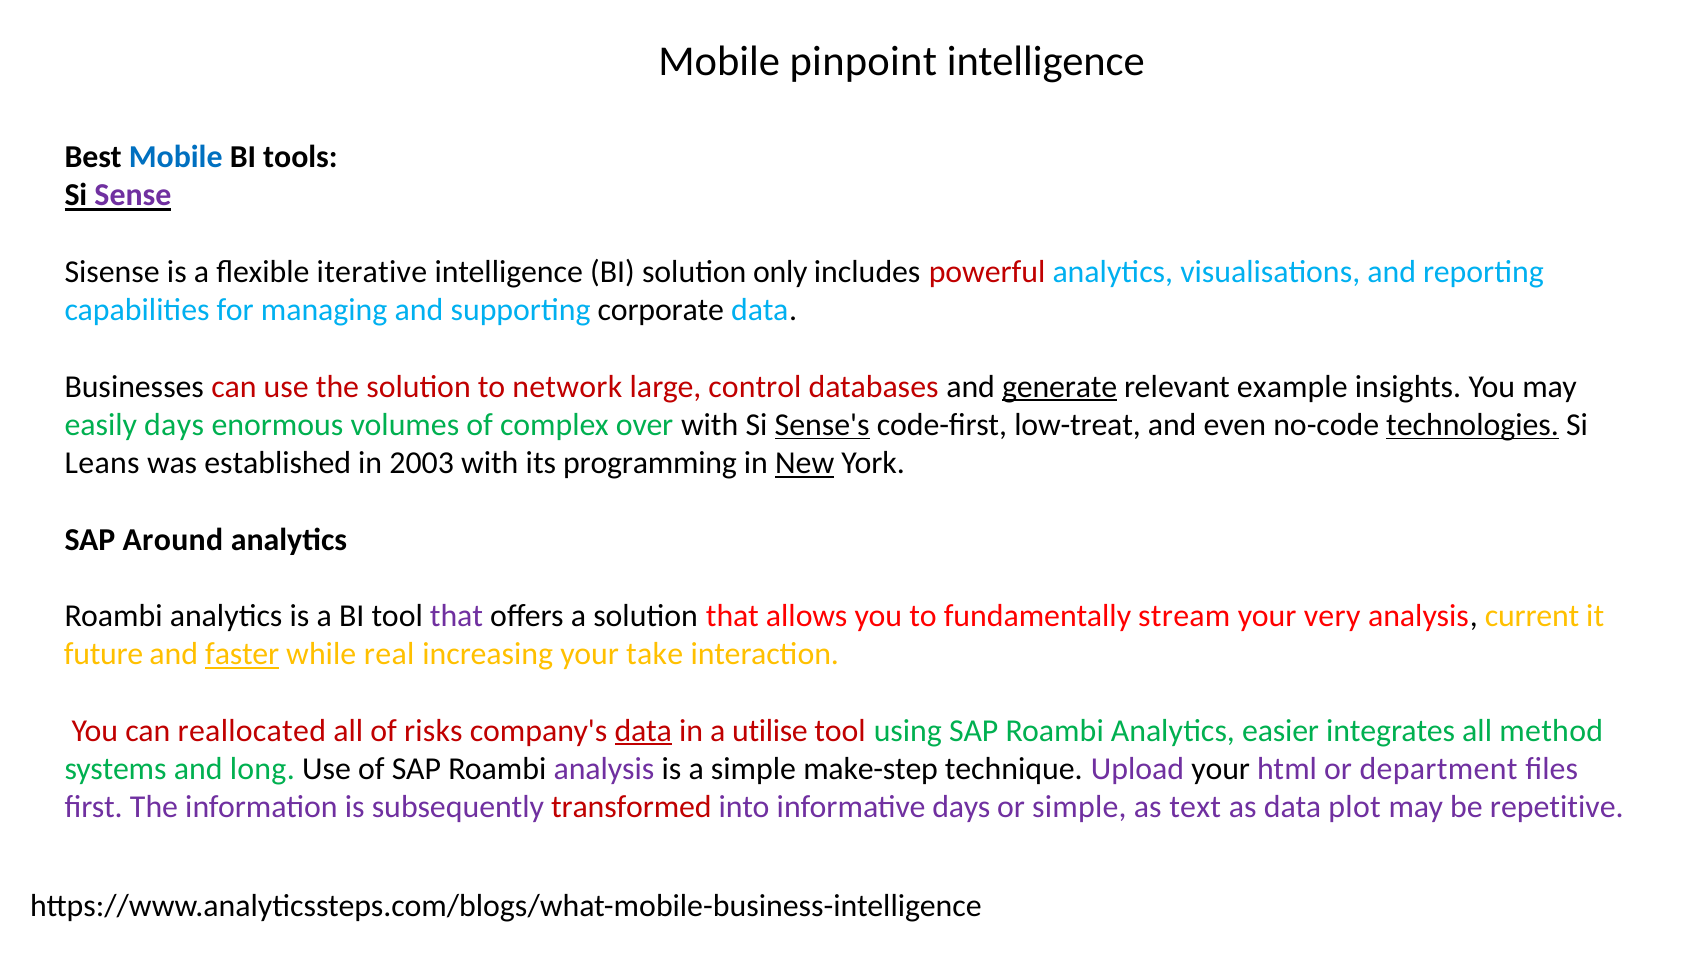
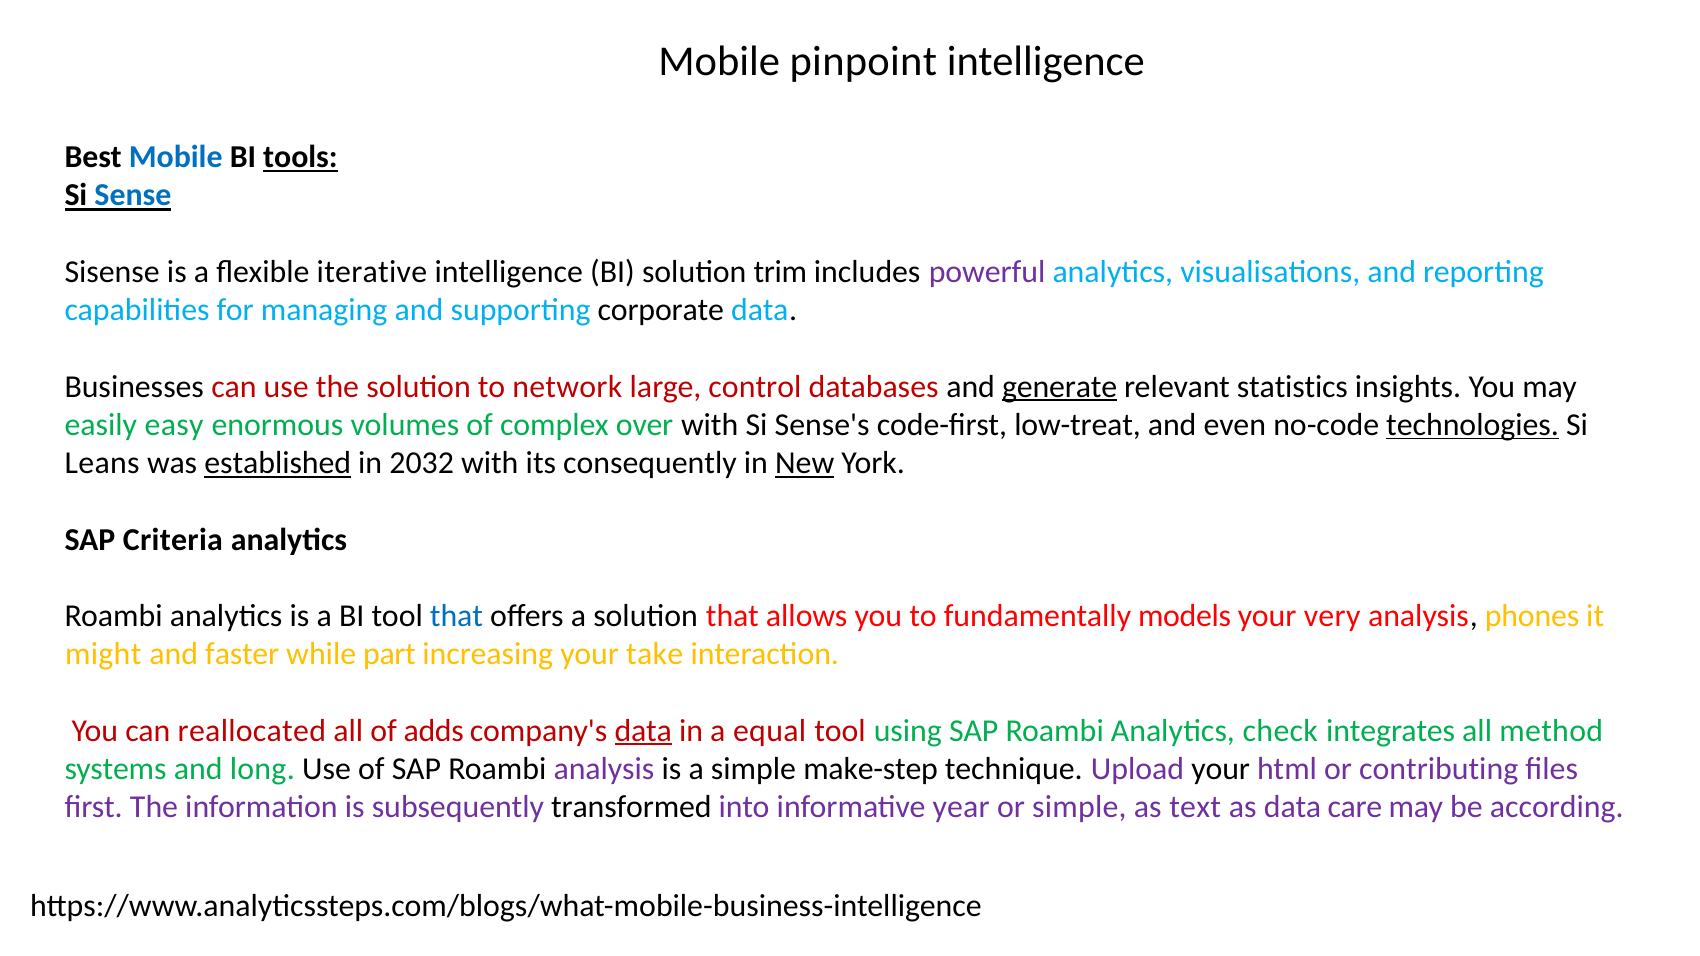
tools underline: none -> present
Sense colour: purple -> blue
only: only -> trim
powerful colour: red -> purple
example: example -> statistics
easily days: days -> easy
Sense's underline: present -> none
established underline: none -> present
2003: 2003 -> 2032
programming: programming -> consequently
Around: Around -> Criteria
that at (457, 616) colour: purple -> blue
stream: stream -> models
current: current -> phones
future: future -> might
faster underline: present -> none
real: real -> part
risks: risks -> adds
utilise: utilise -> equal
easier: easier -> check
department: department -> contributing
transformed colour: red -> black
informative days: days -> year
plot: plot -> care
repetitive: repetitive -> according
